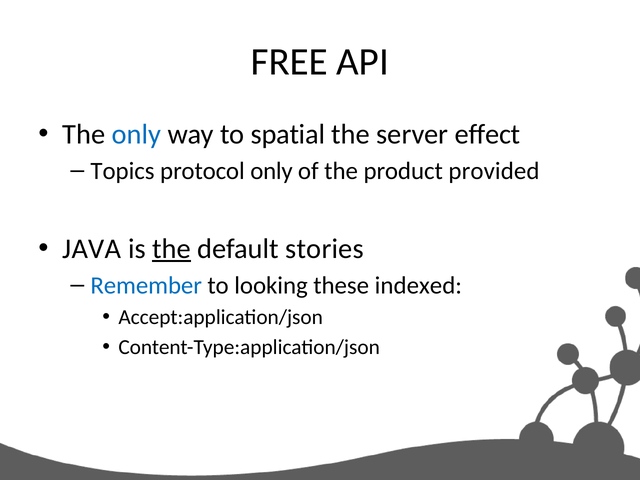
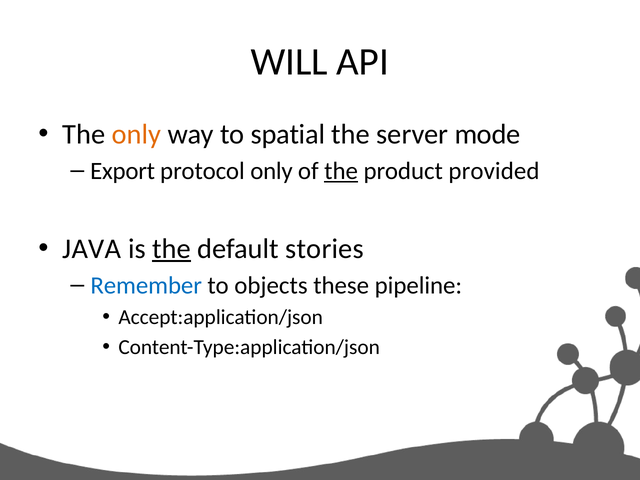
FREE: FREE -> WILL
only at (136, 134) colour: blue -> orange
effect: effect -> mode
Topics: Topics -> Export
the at (341, 171) underline: none -> present
looking: looking -> objects
indexed: indexed -> pipeline
